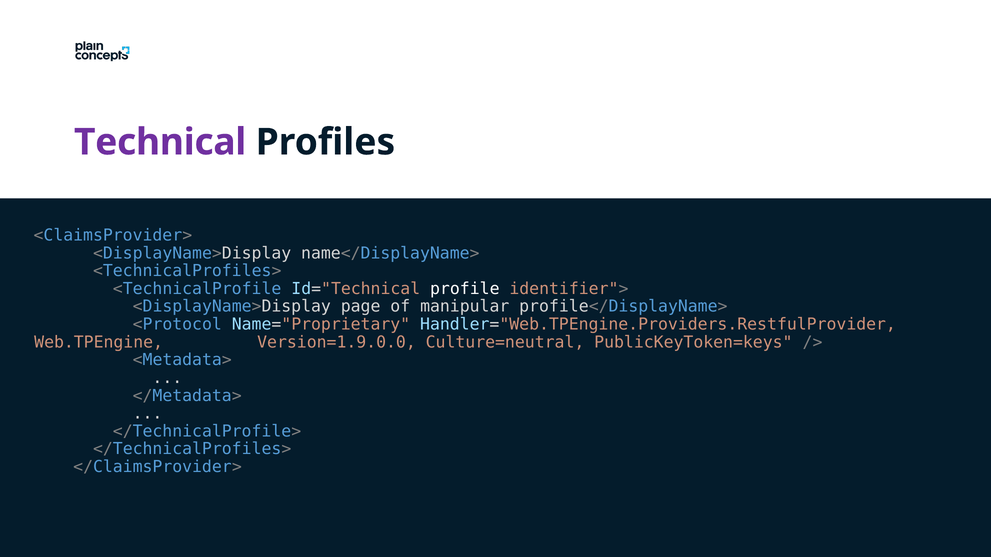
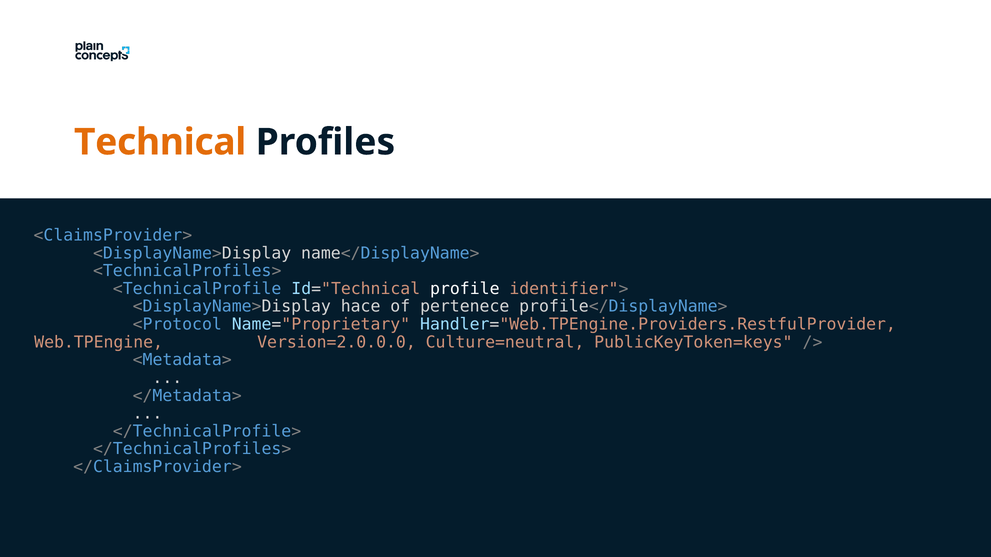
Technical colour: purple -> orange
page: page -> hace
manipular: manipular -> pertenece
Version=1.9.0.0: Version=1.9.0.0 -> Version=2.0.0.0
